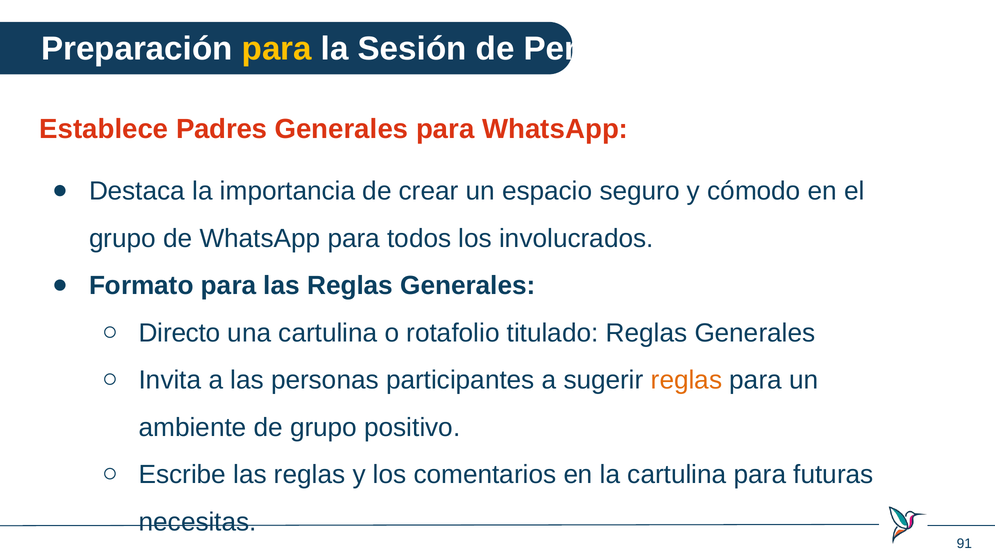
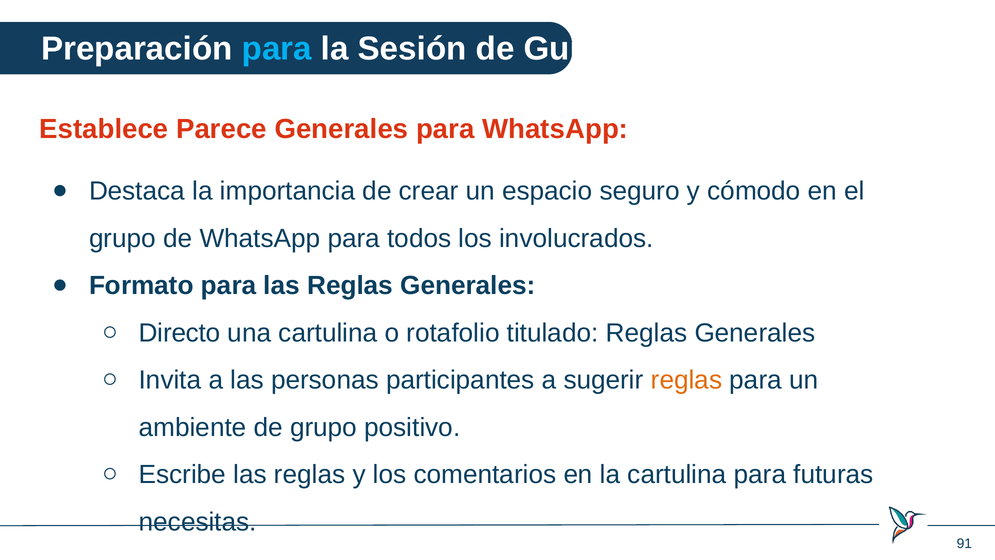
para at (277, 49) colour: yellow -> light blue
Pero: Pero -> Guía
Padres: Padres -> Parece
